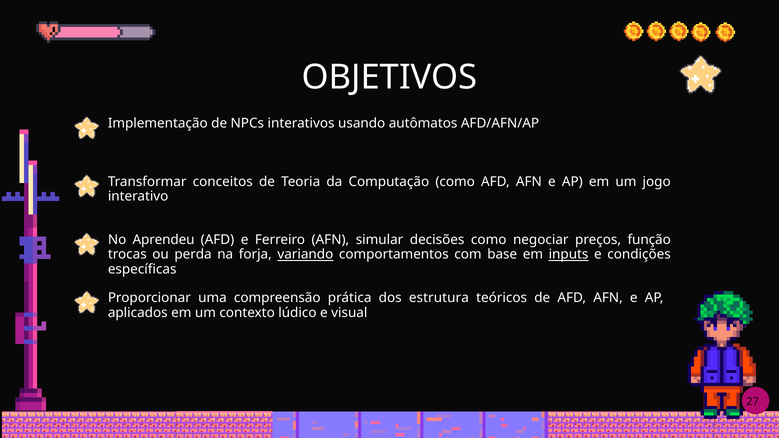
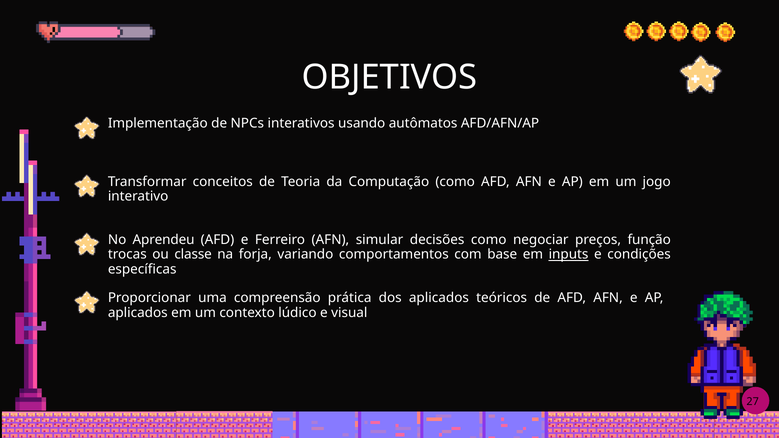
perda: perda -> classe
variando underline: present -> none
dos estrutura: estrutura -> aplicados
